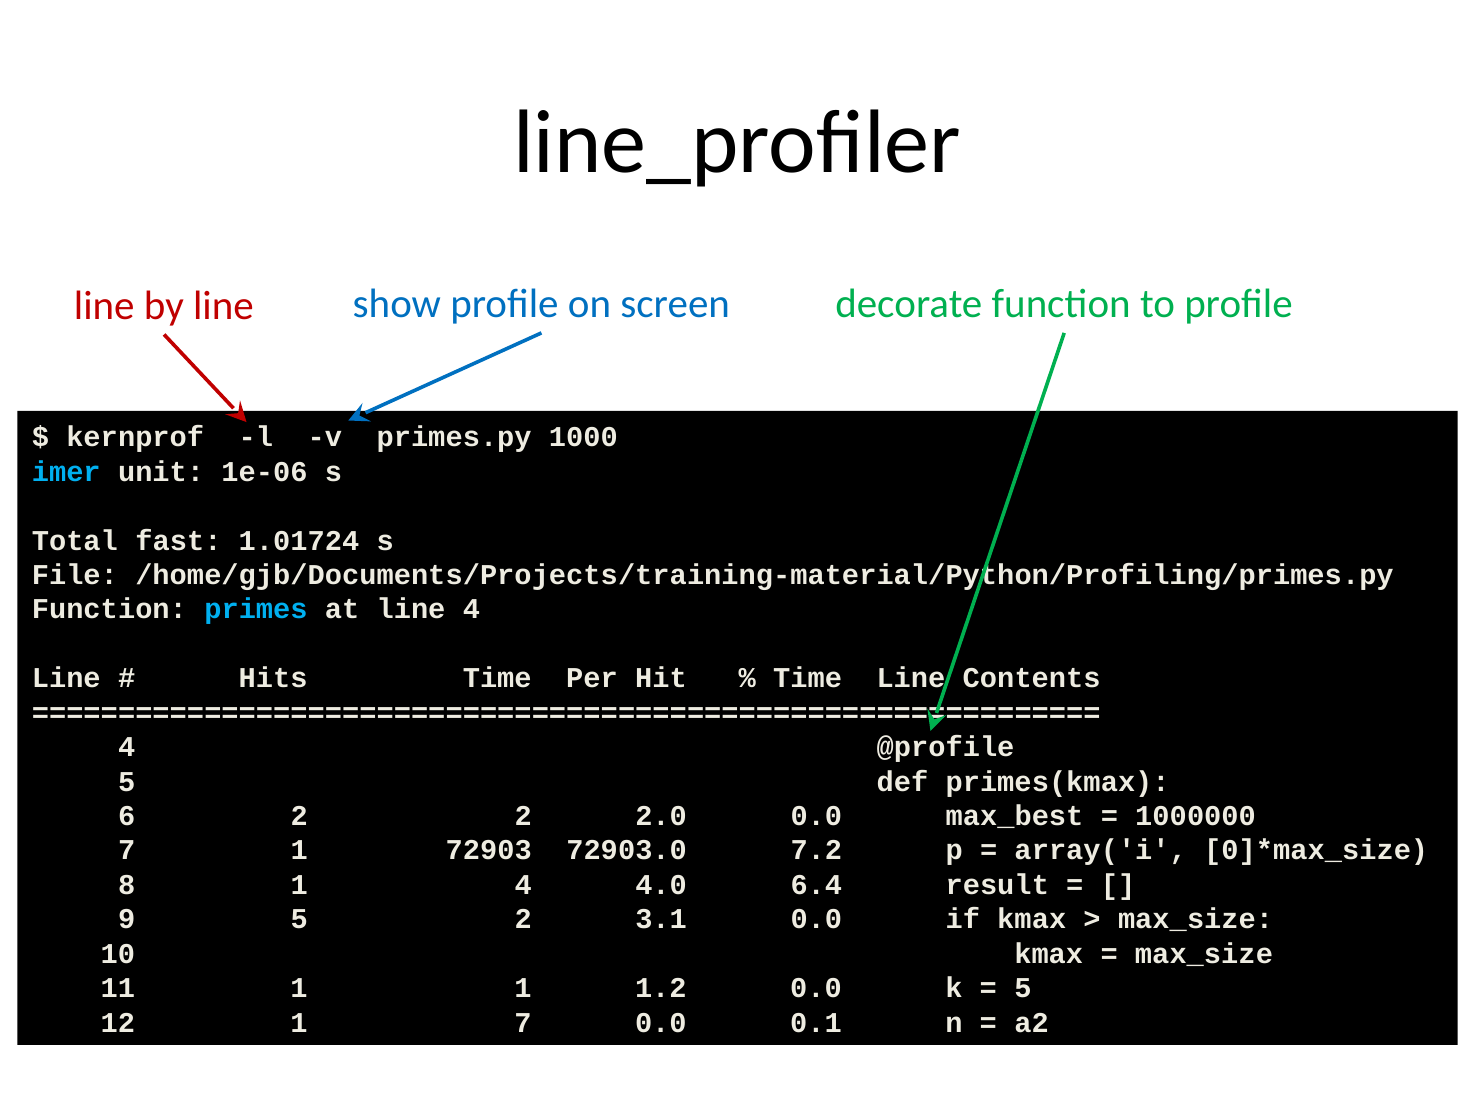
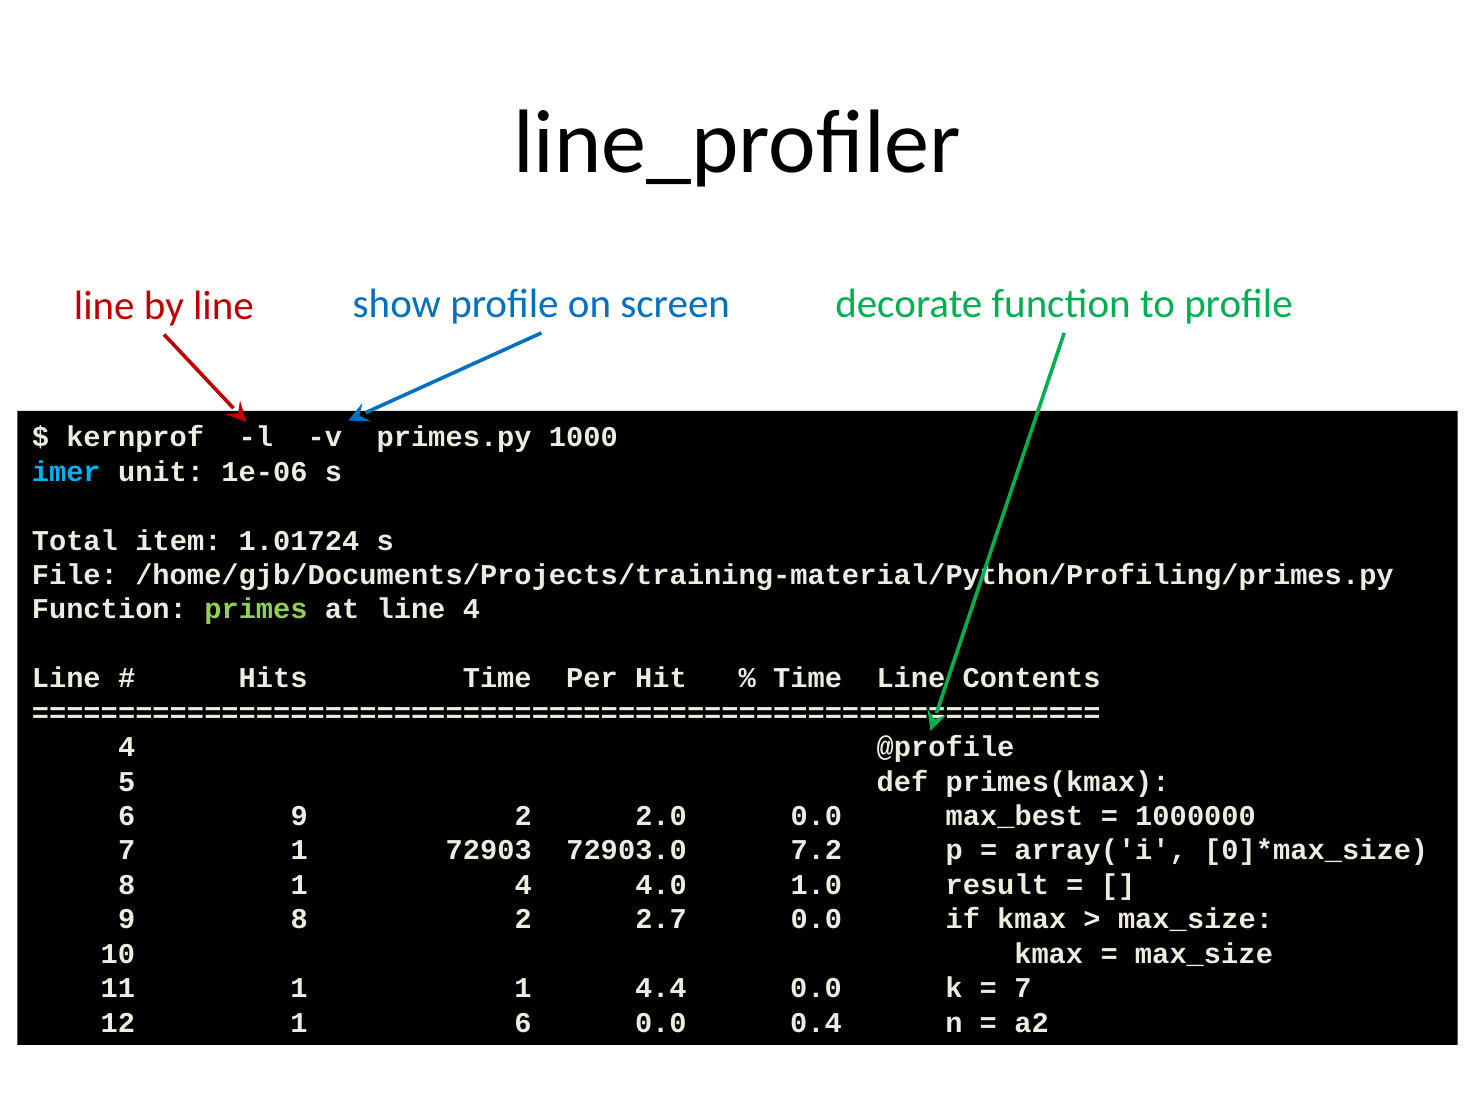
fast: fast -> item
primes colour: light blue -> light green
6 2: 2 -> 9
6.4: 6.4 -> 1.0
9 5: 5 -> 8
3.1: 3.1 -> 2.7
1.2: 1.2 -> 4.4
5 at (1023, 988): 5 -> 7
1 7: 7 -> 6
0.1: 0.1 -> 0.4
